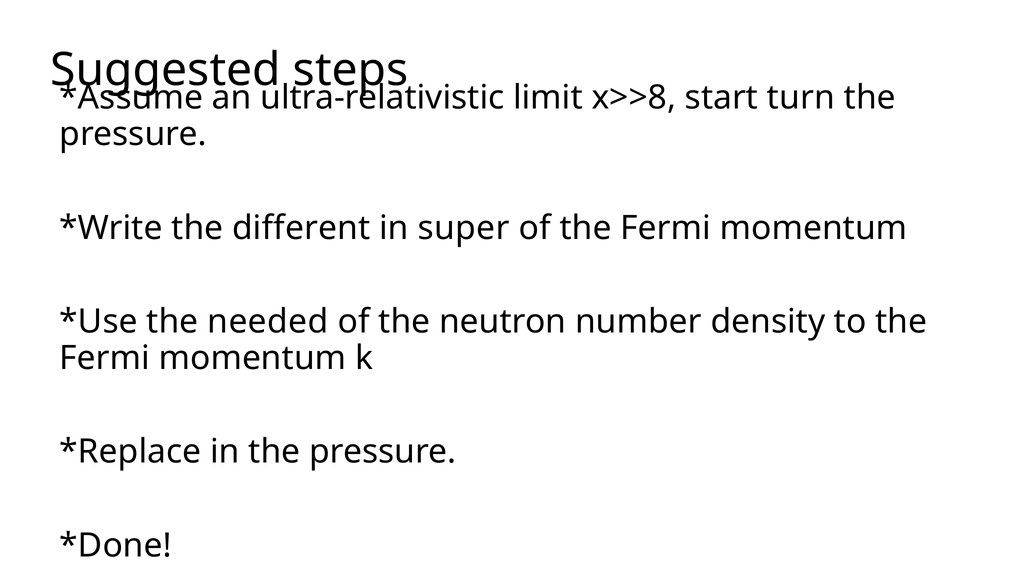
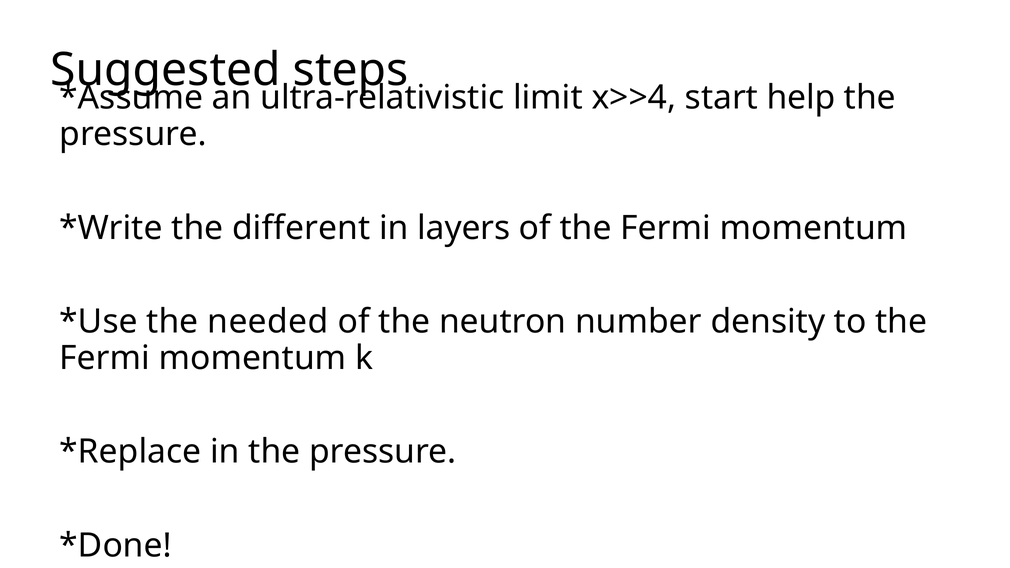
x>>8: x>>8 -> x>>4
turn: turn -> help
super: super -> layers
